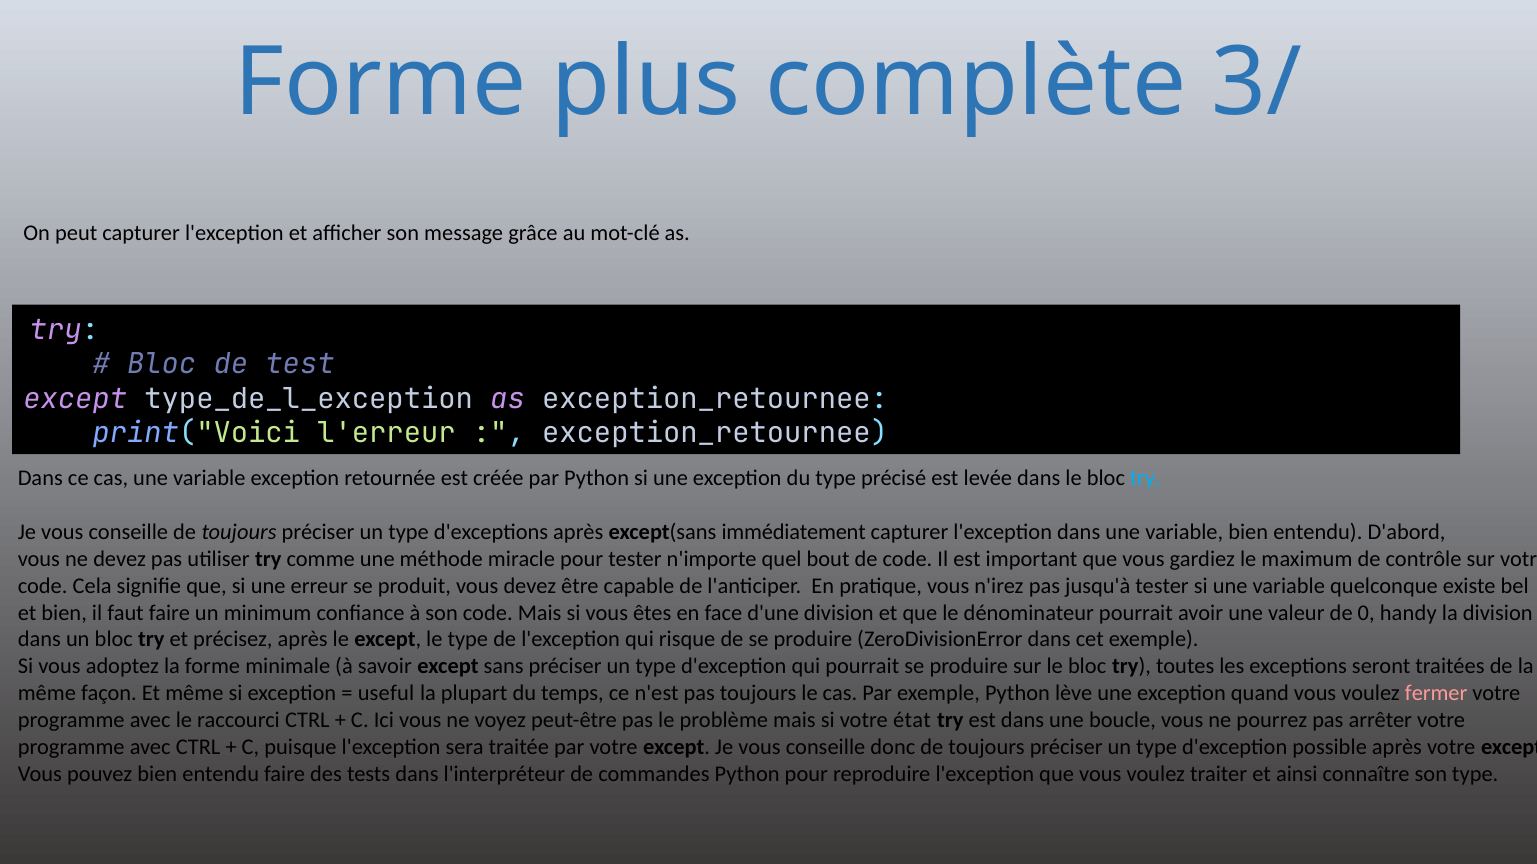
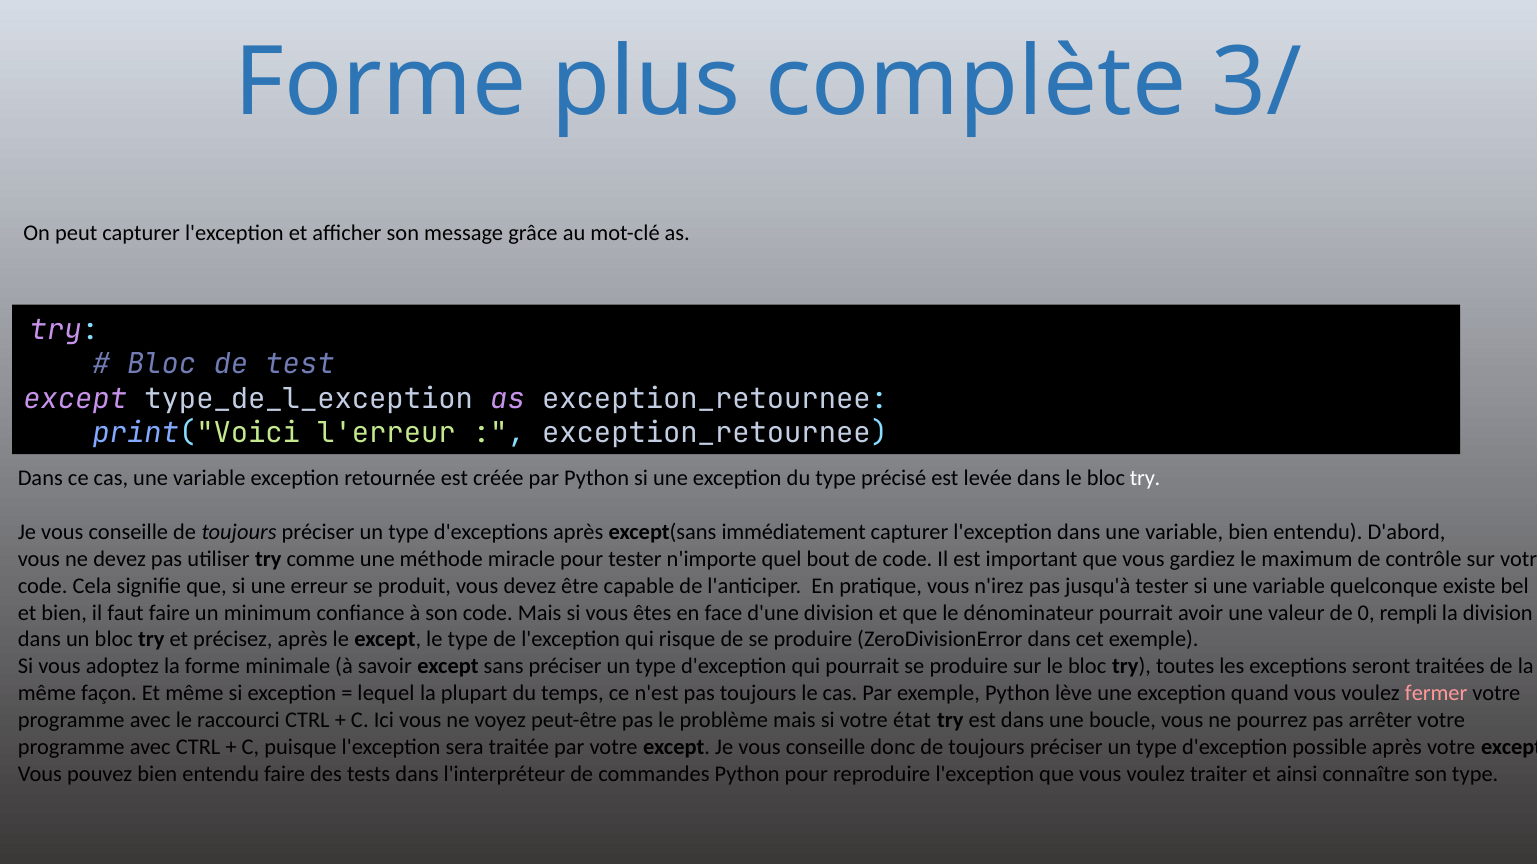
try at (1145, 479) colour: light blue -> white
handy: handy -> rempli
useful: useful -> lequel
